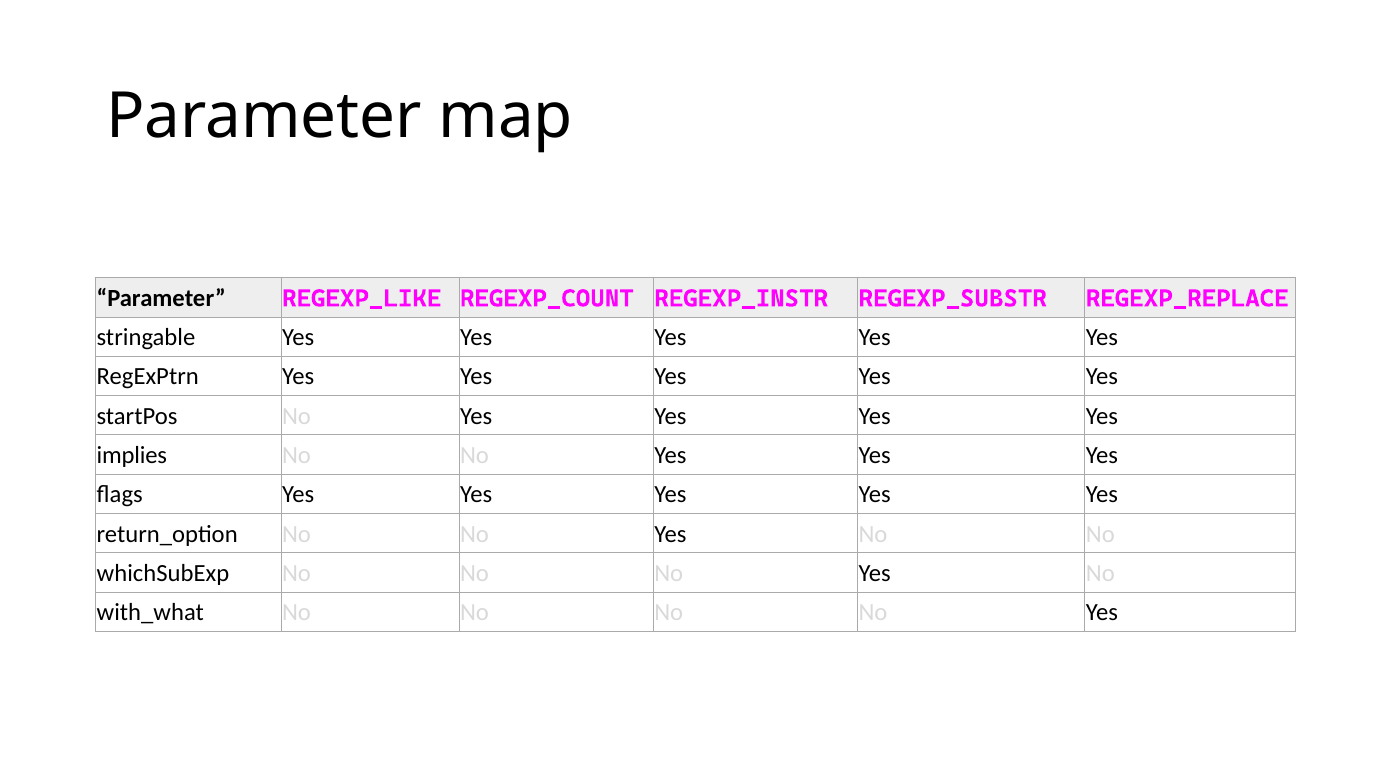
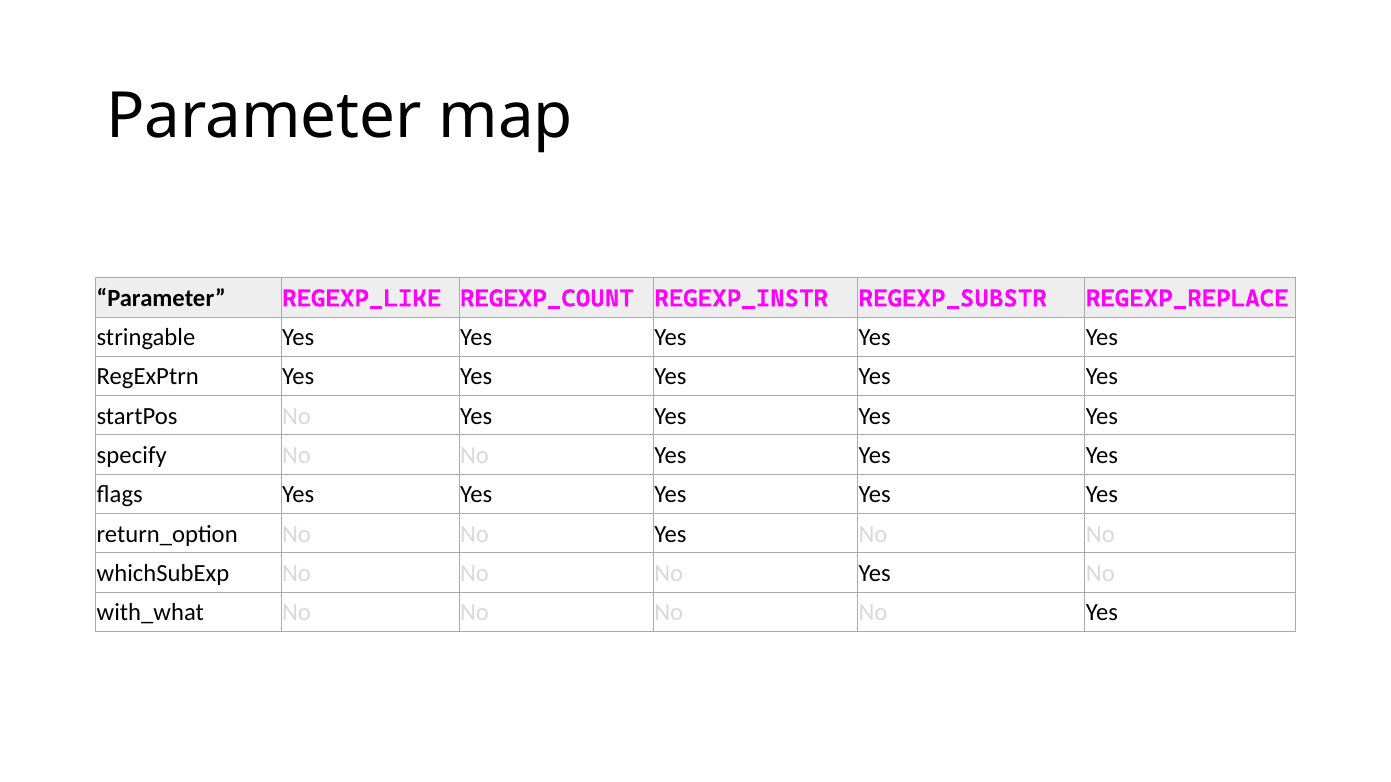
implies: implies -> specify
